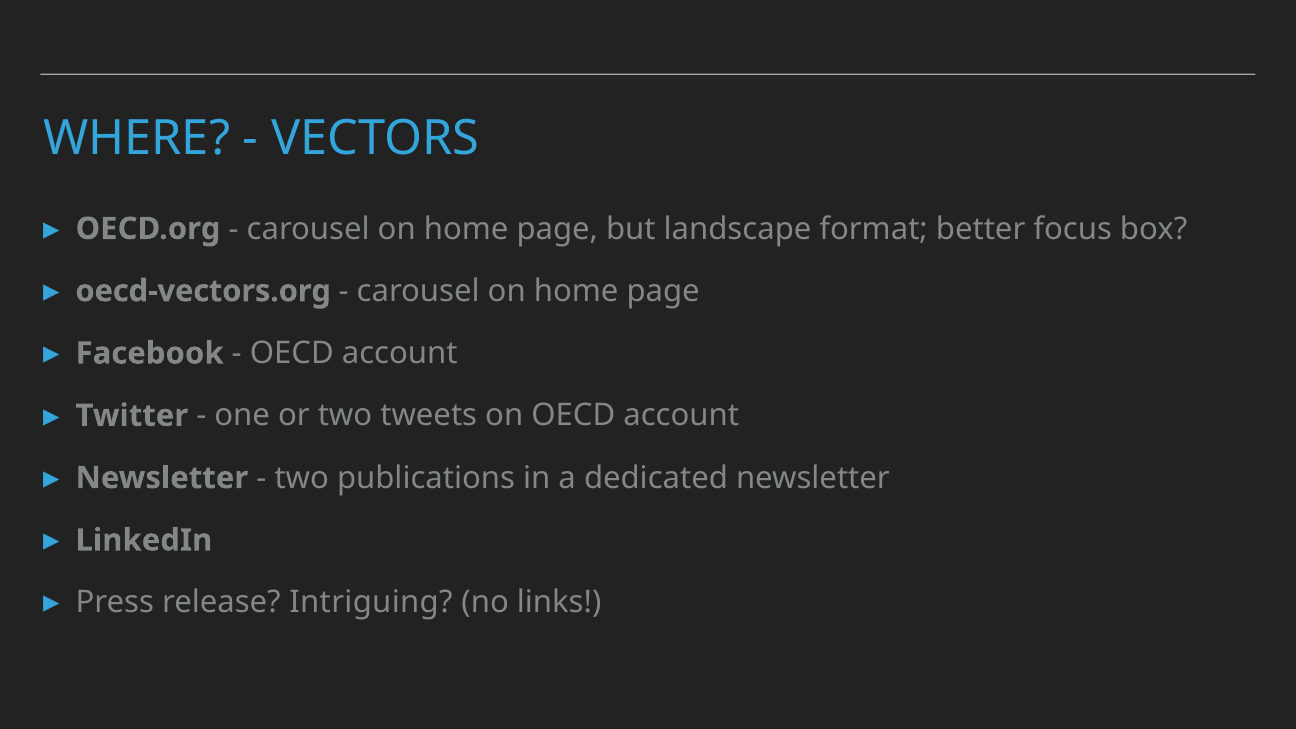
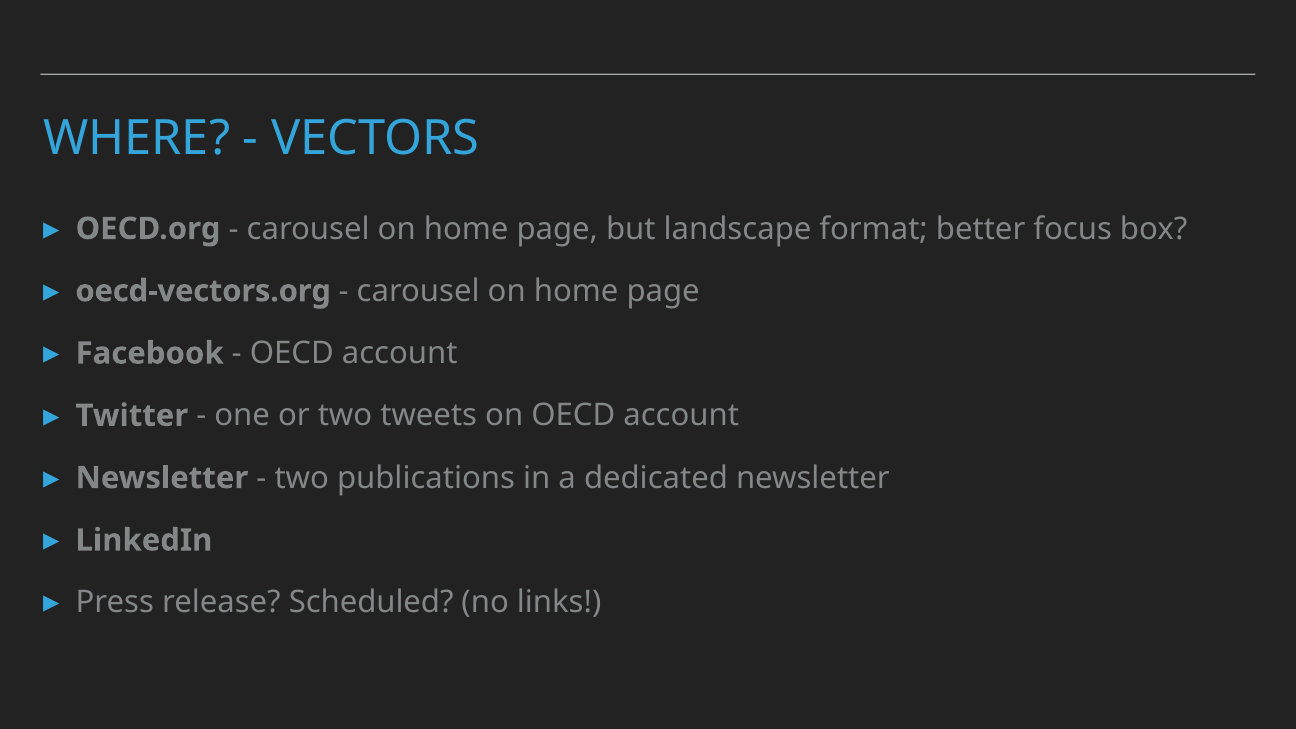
Intriguing: Intriguing -> Scheduled
